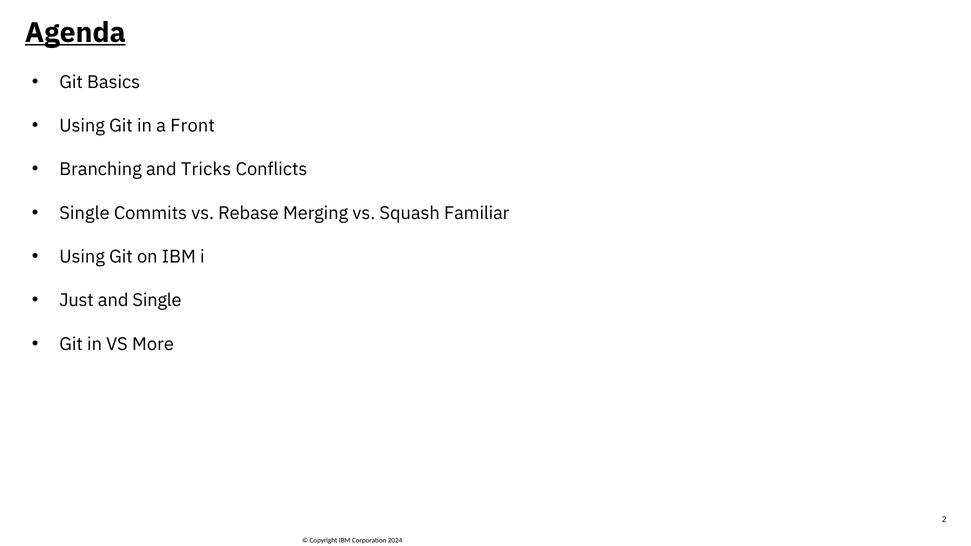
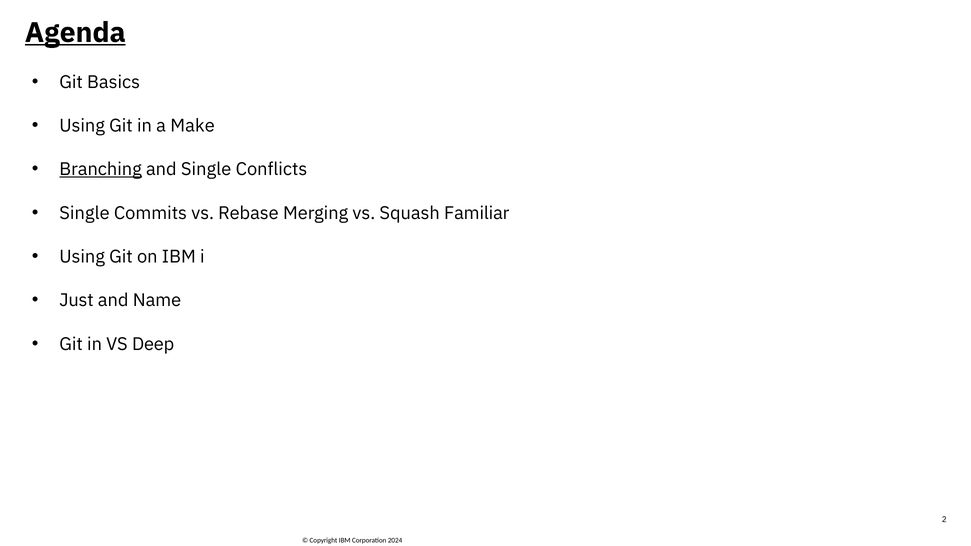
Front: Front -> Make
Branching underline: none -> present
and Tricks: Tricks -> Single
and Single: Single -> Name
More: More -> Deep
